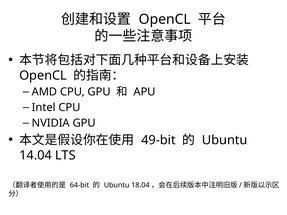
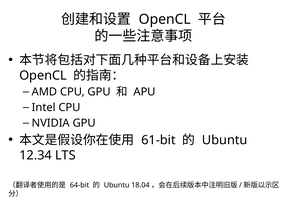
49-bit: 49-bit -> 61-bit
14.04: 14.04 -> 12.34
